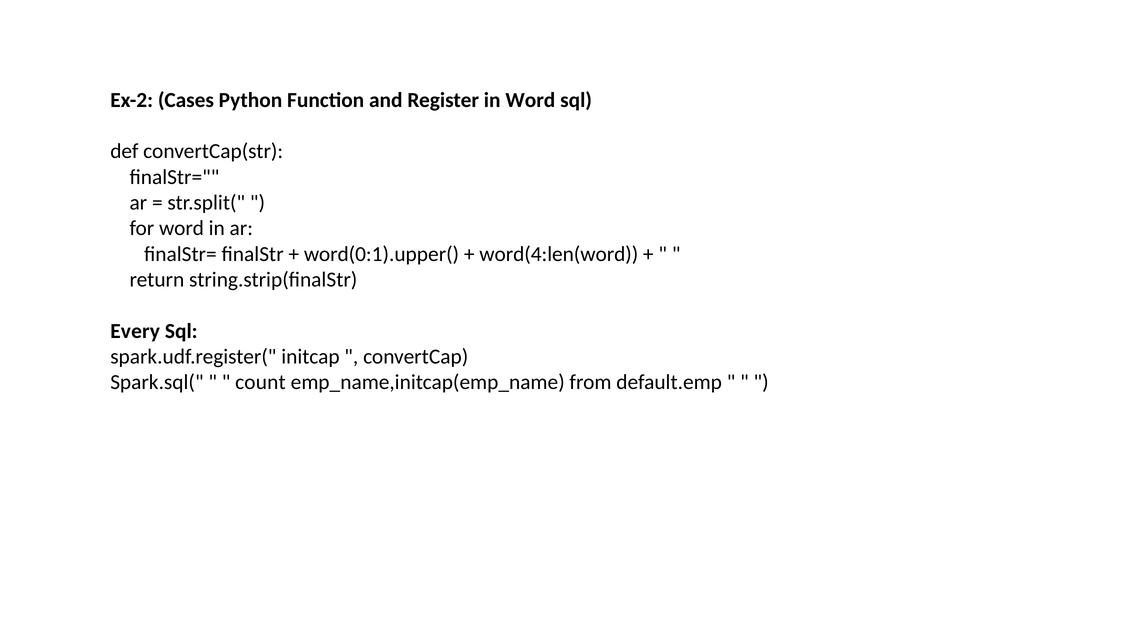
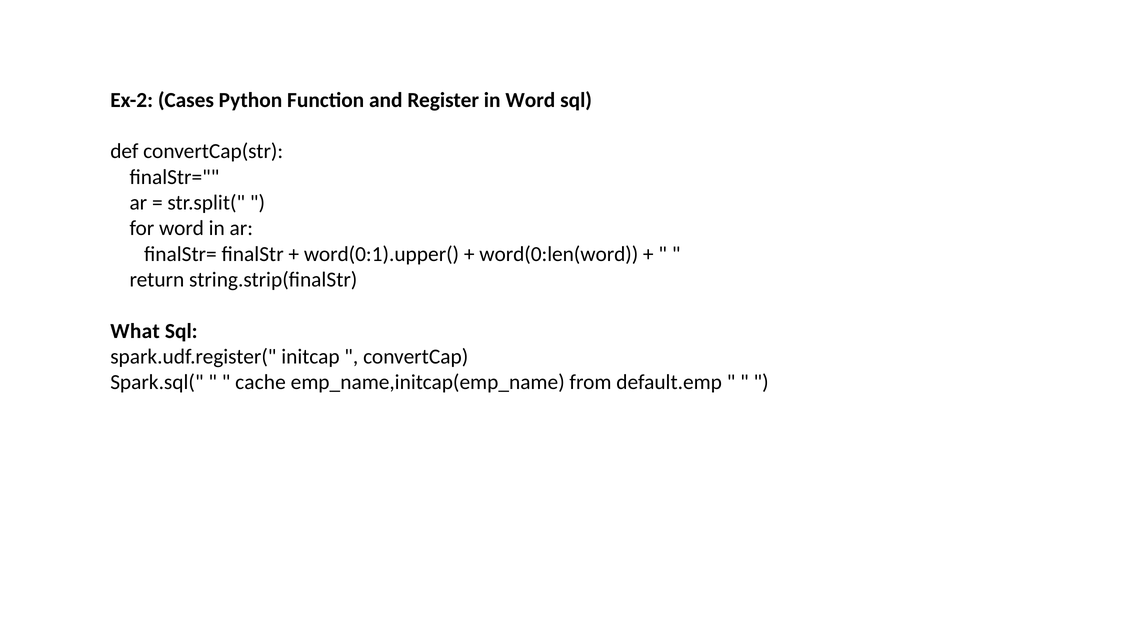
word(4:len(word: word(4:len(word -> word(0:len(word
Every: Every -> What
count: count -> cache
